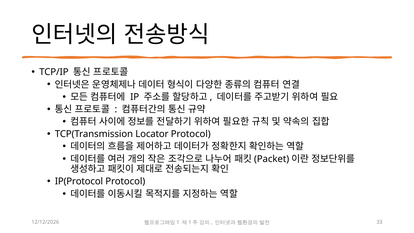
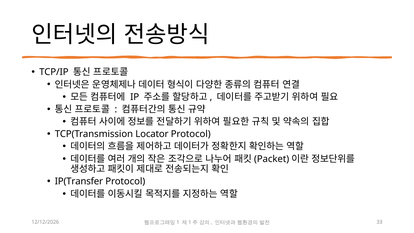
IP(Protocol: IP(Protocol -> IP(Transfer
